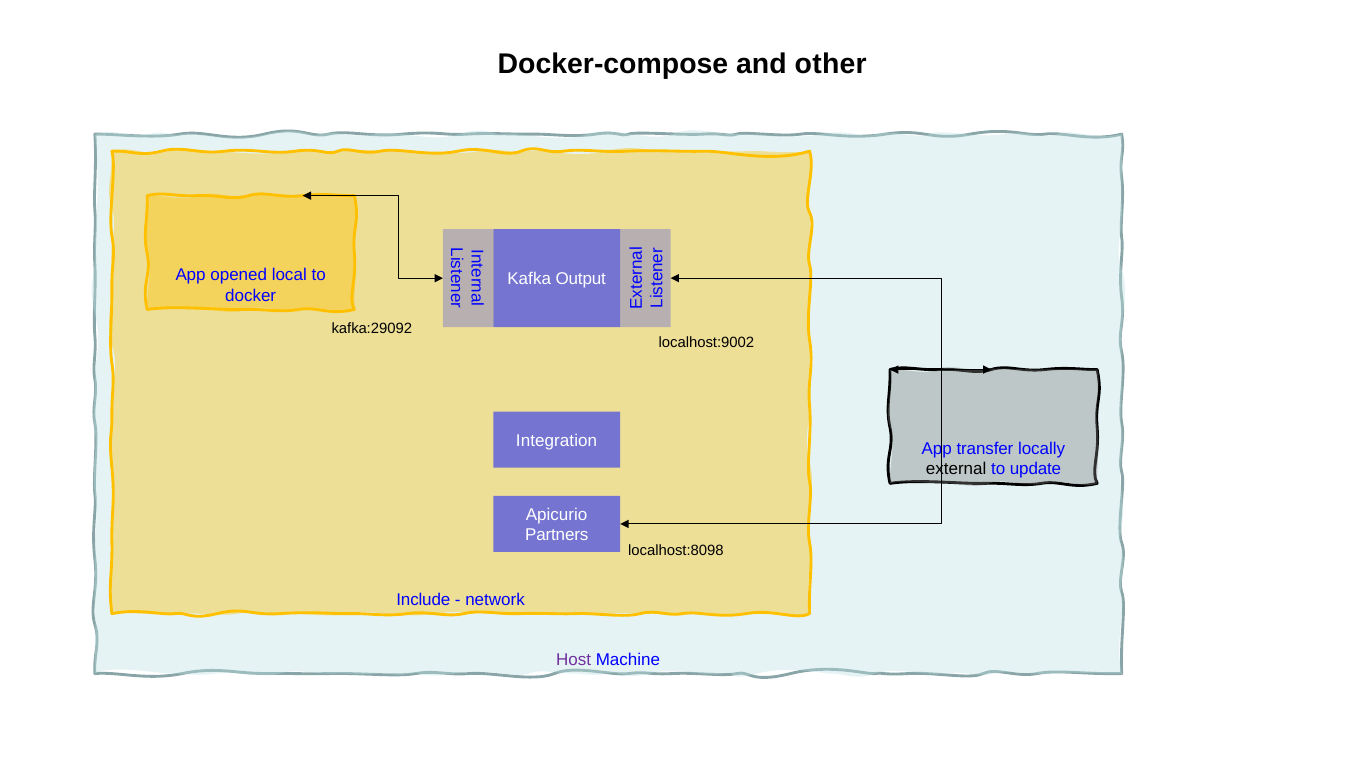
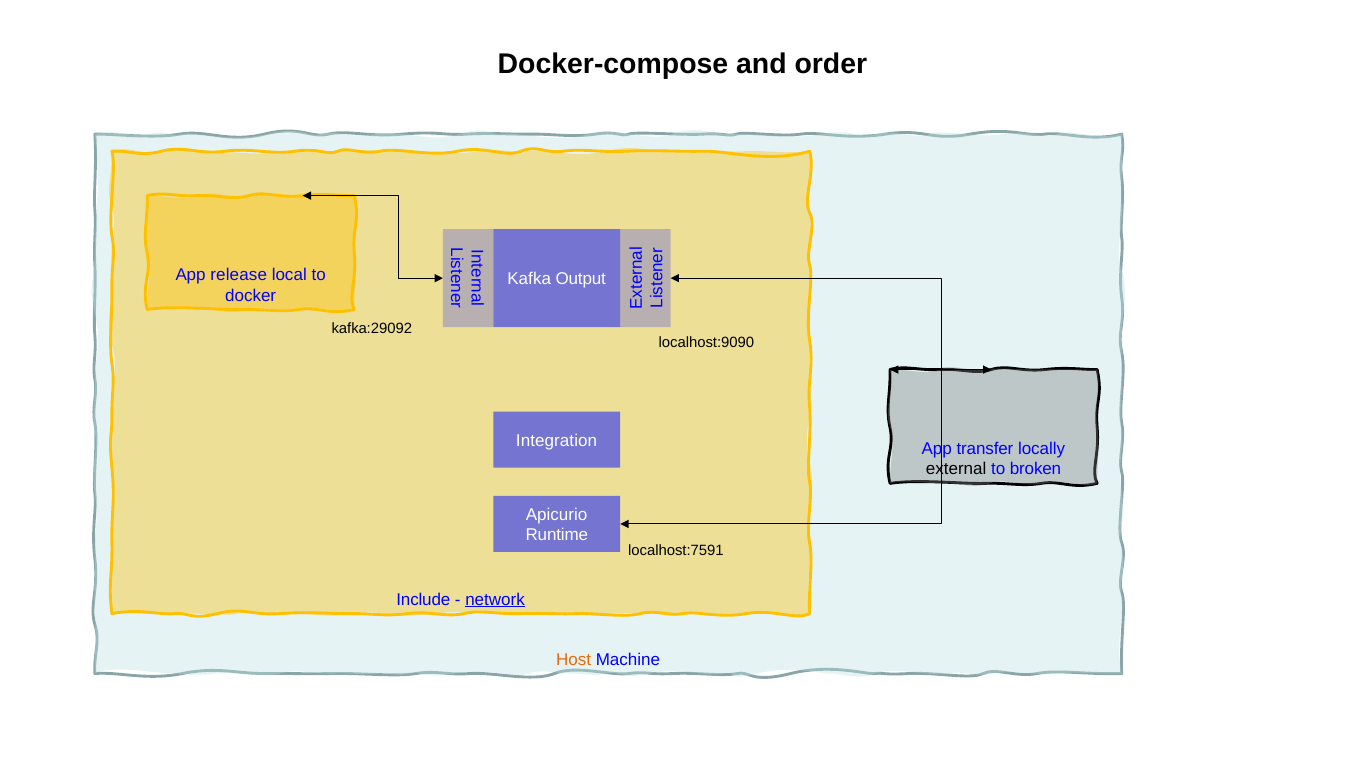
other: other -> order
opened: opened -> release
localhost:9002: localhost:9002 -> localhost:9090
update: update -> broken
Partners: Partners -> Runtime
localhost:8098: localhost:8098 -> localhost:7591
network underline: none -> present
Host colour: purple -> orange
